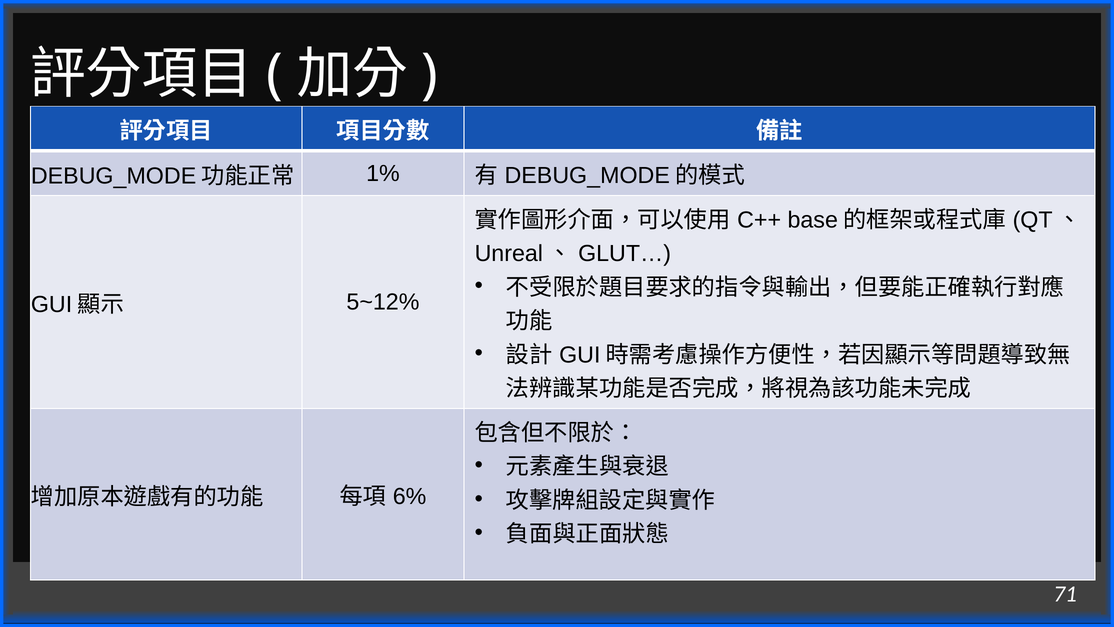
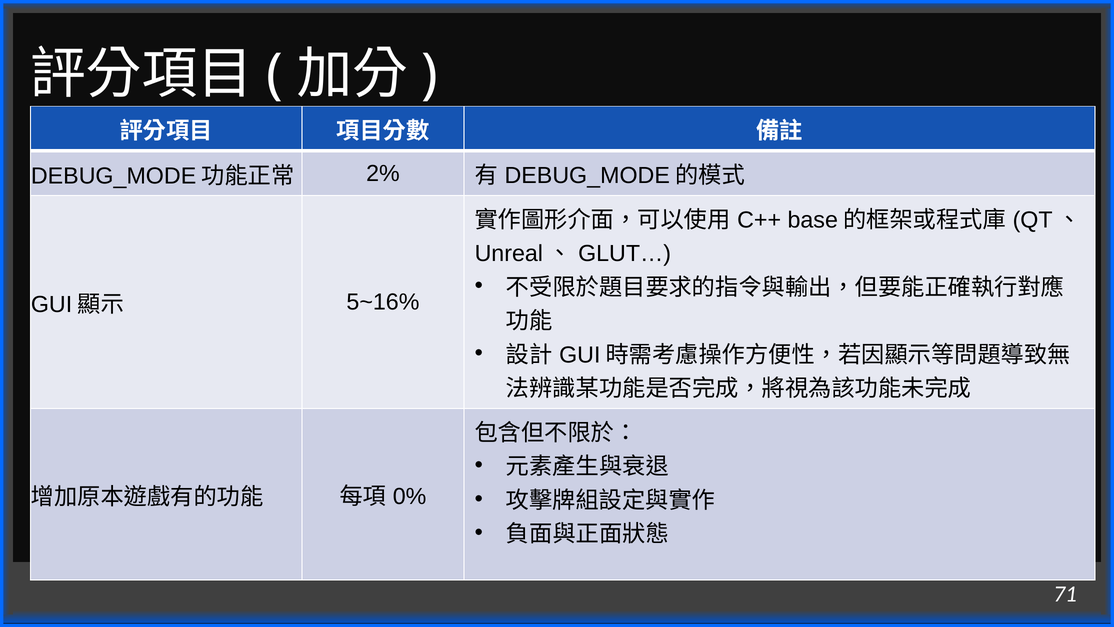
1%: 1% -> 2%
5~12%: 5~12% -> 5~16%
6%: 6% -> 0%
